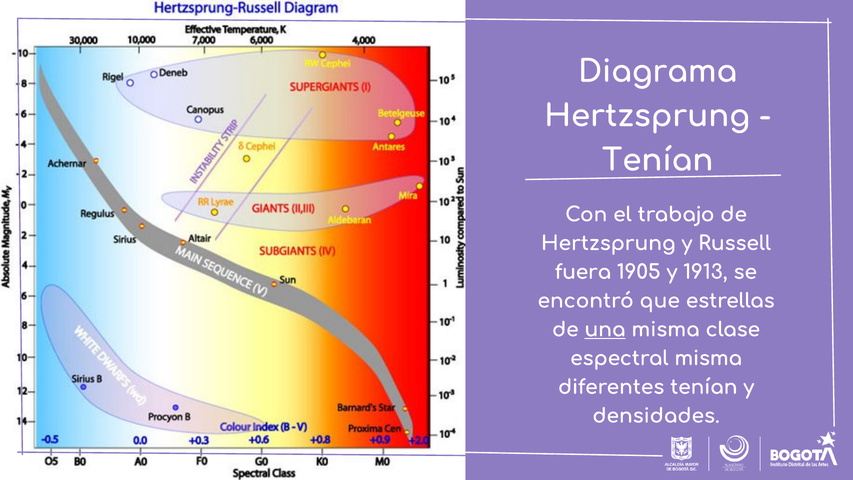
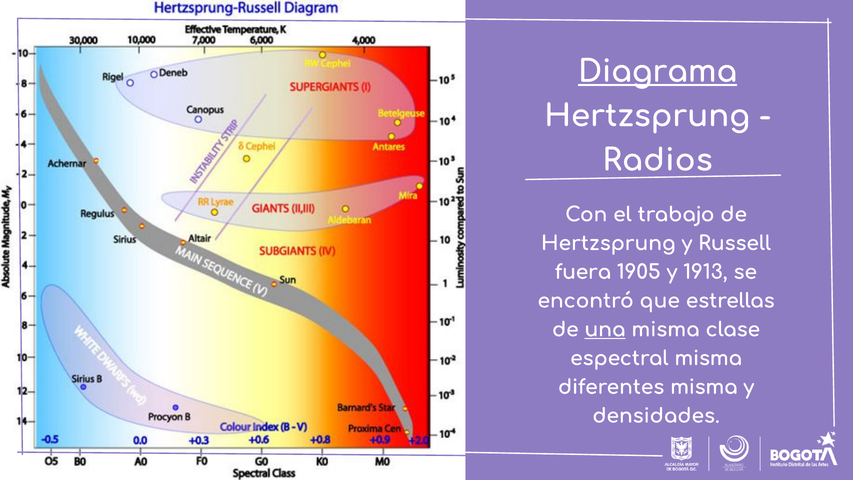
Diagrama underline: none -> present
Tenían at (658, 160): Tenían -> Radios
diferentes tenían: tenían -> misma
